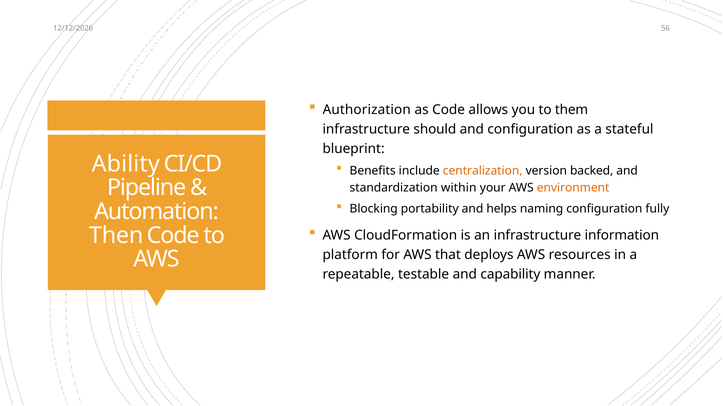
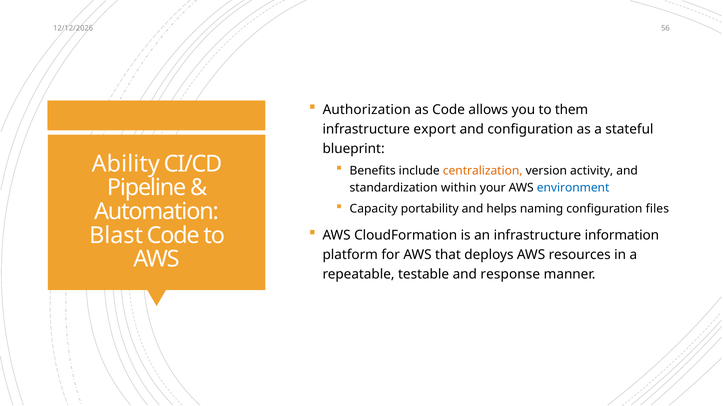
should: should -> export
backed: backed -> activity
environment colour: orange -> blue
Blocking: Blocking -> Capacity
fully: fully -> files
Then: Then -> Blast
capability: capability -> response
